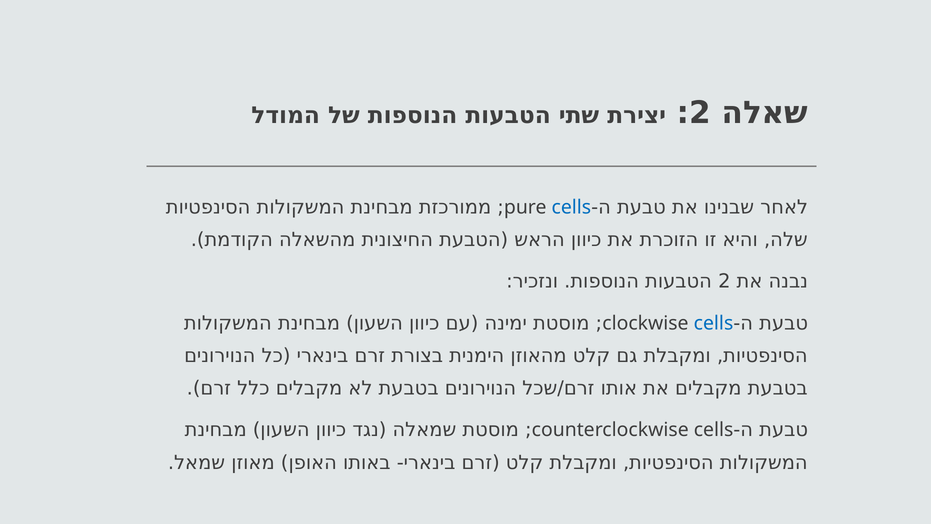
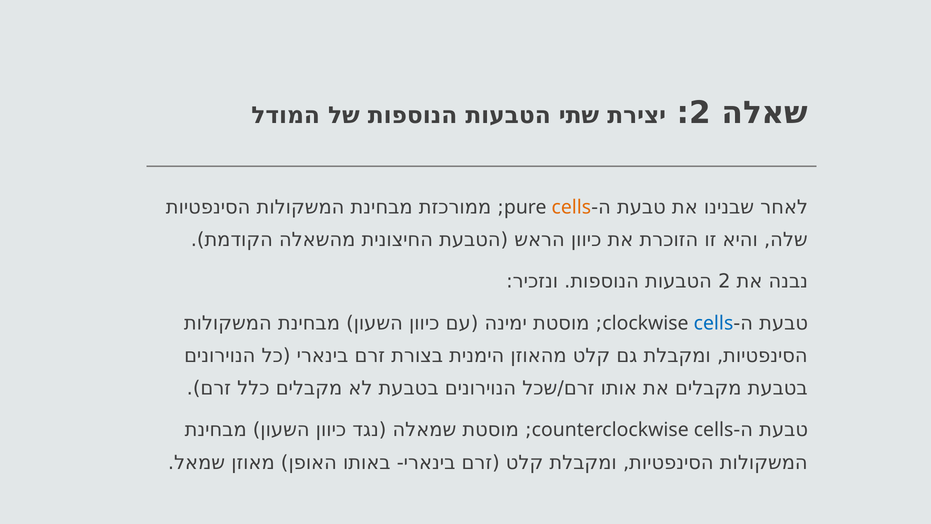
cells at (571, 207) colour: blue -> orange
